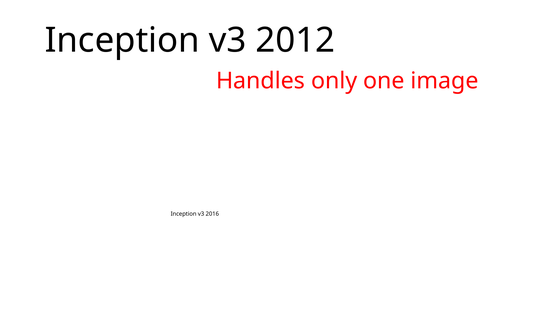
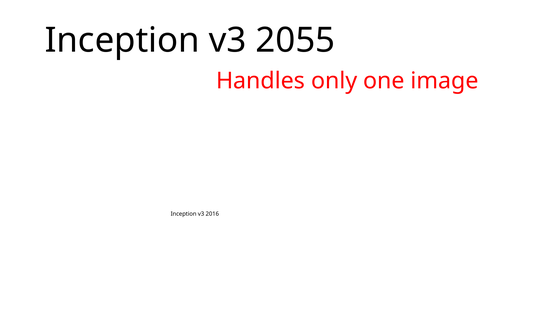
2012: 2012 -> 2055
